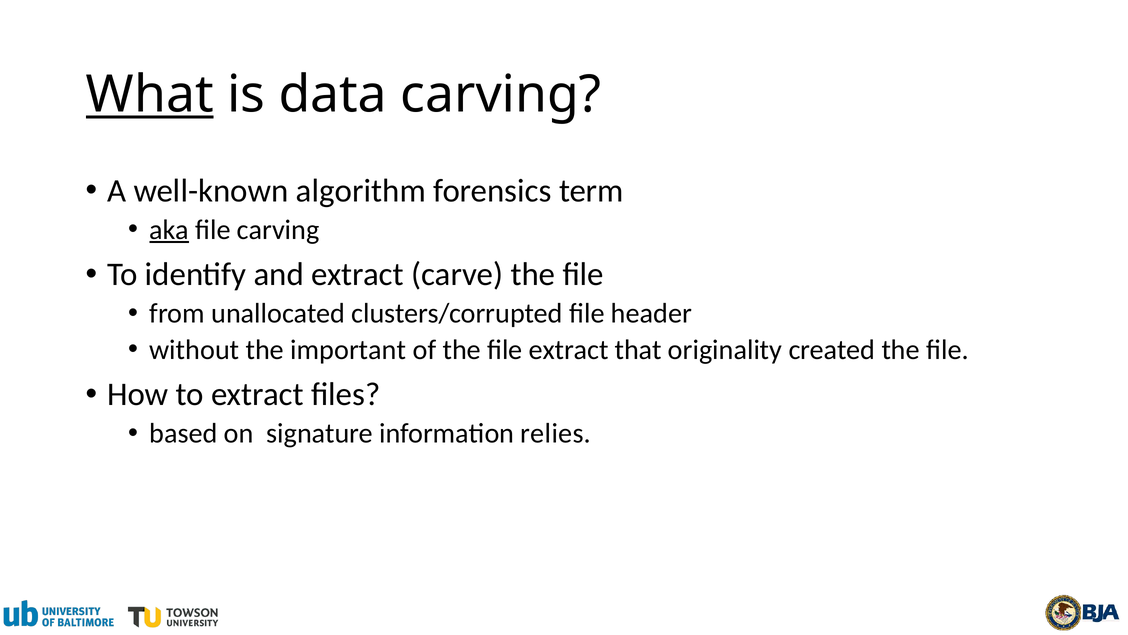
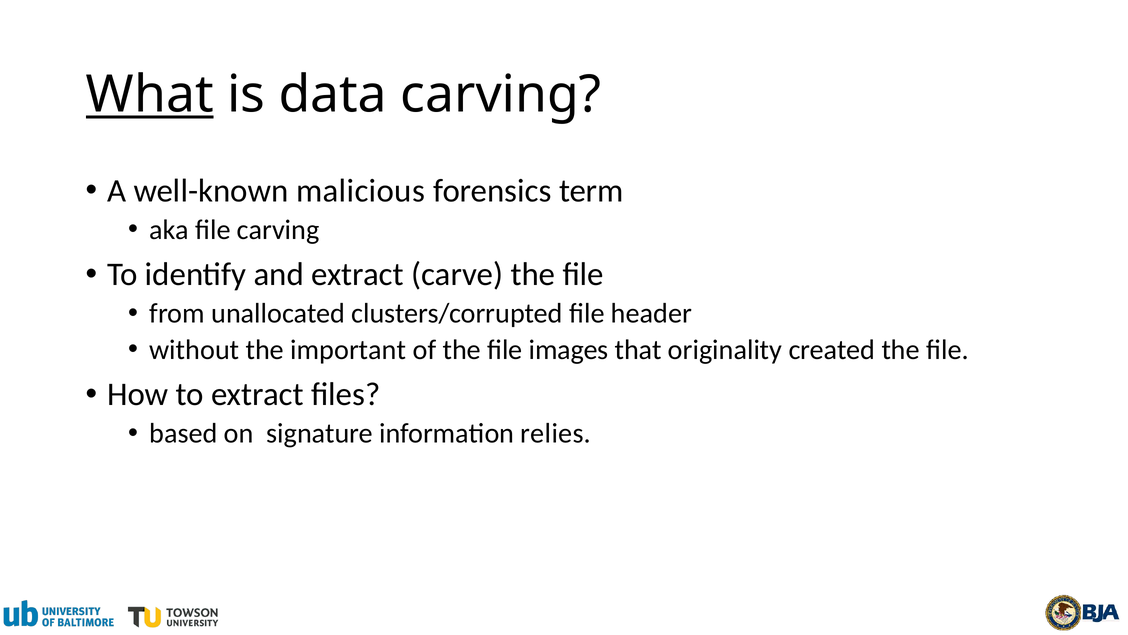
algorithm: algorithm -> malicious
aka underline: present -> none
file extract: extract -> images
